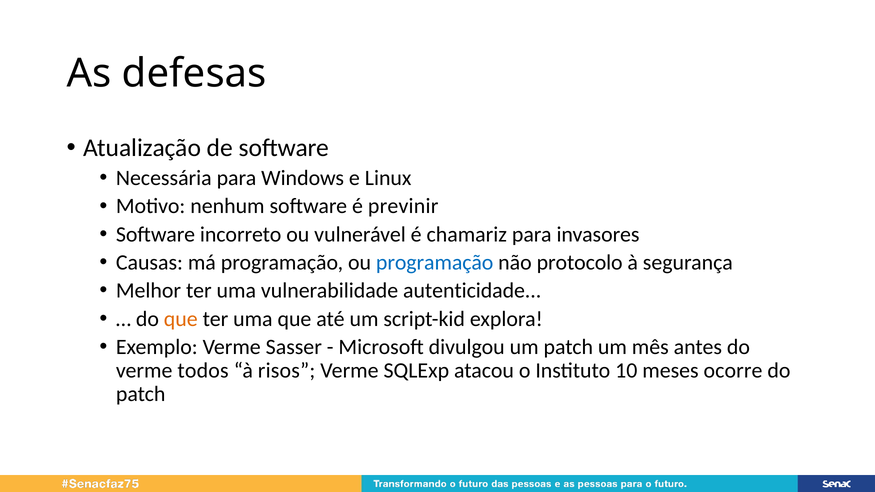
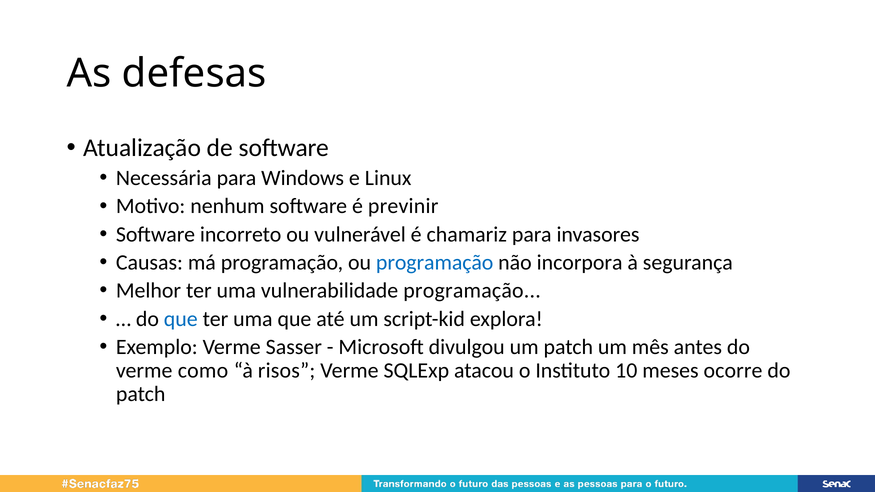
protocolo: protocolo -> incorpora
vulnerabilidade autenticidade: autenticidade -> programação
que at (181, 319) colour: orange -> blue
todos: todos -> como
